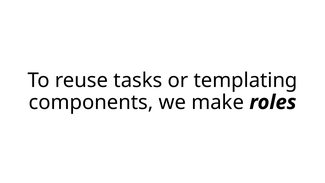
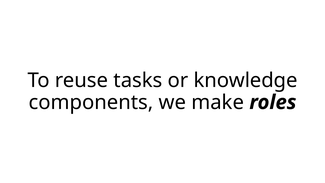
templating: templating -> knowledge
